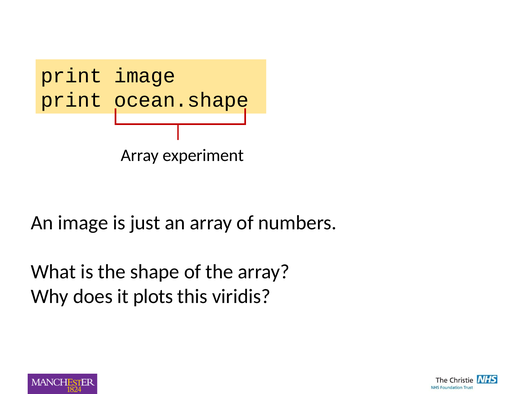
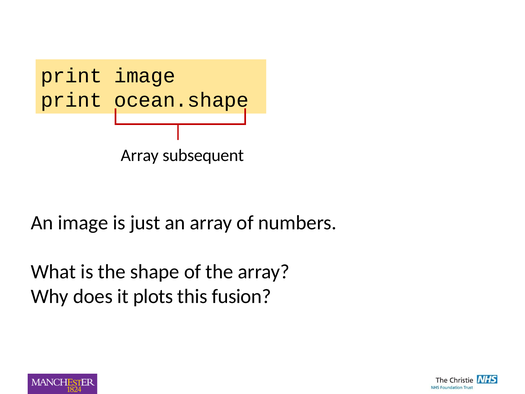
experiment: experiment -> subsequent
viridis: viridis -> fusion
